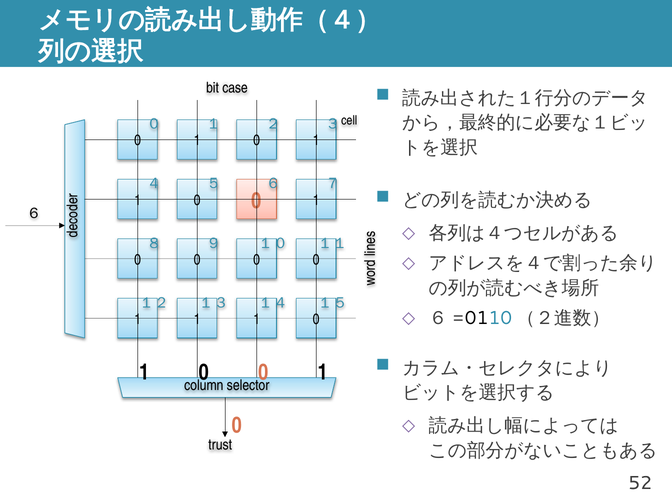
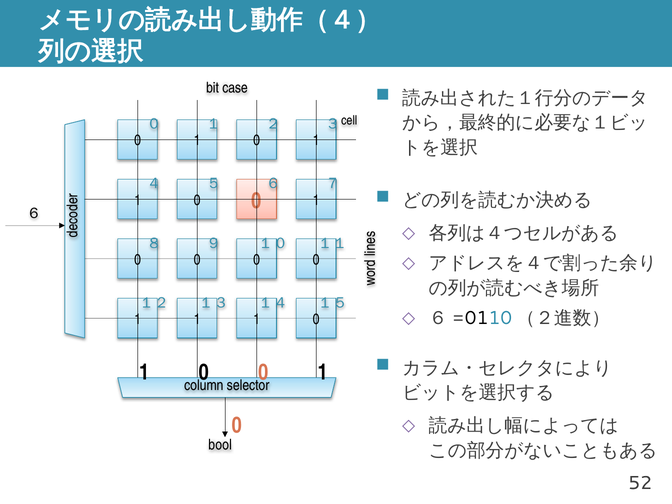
trust: trust -> bool
